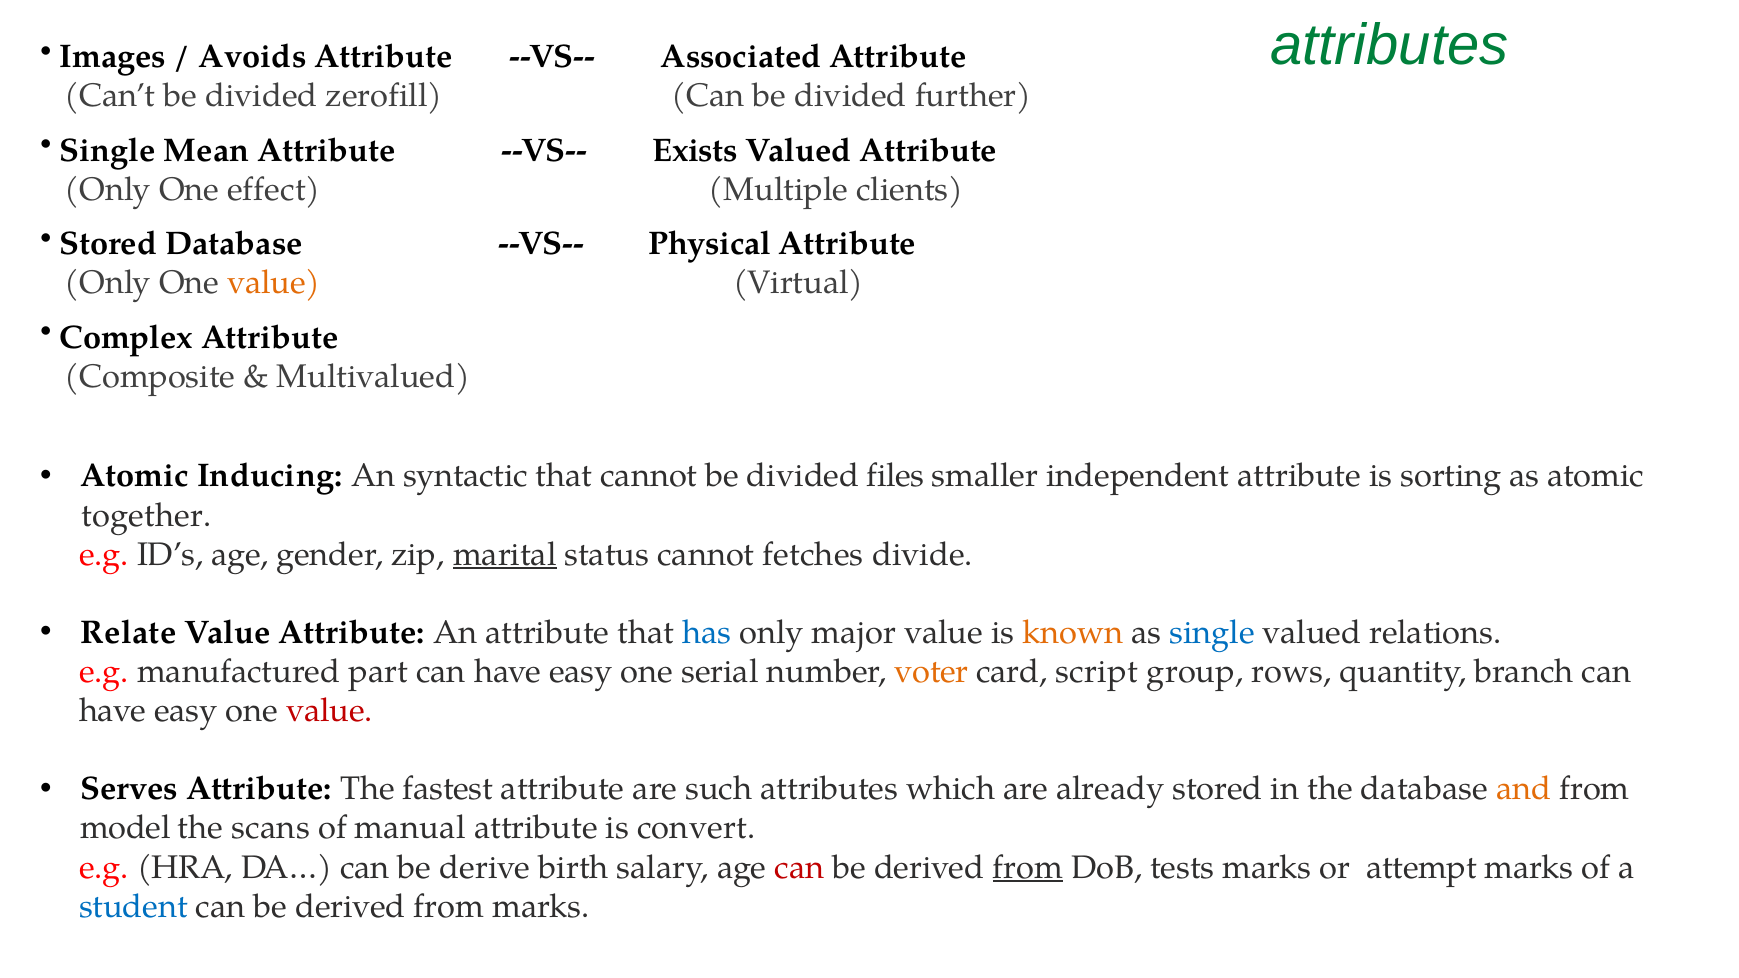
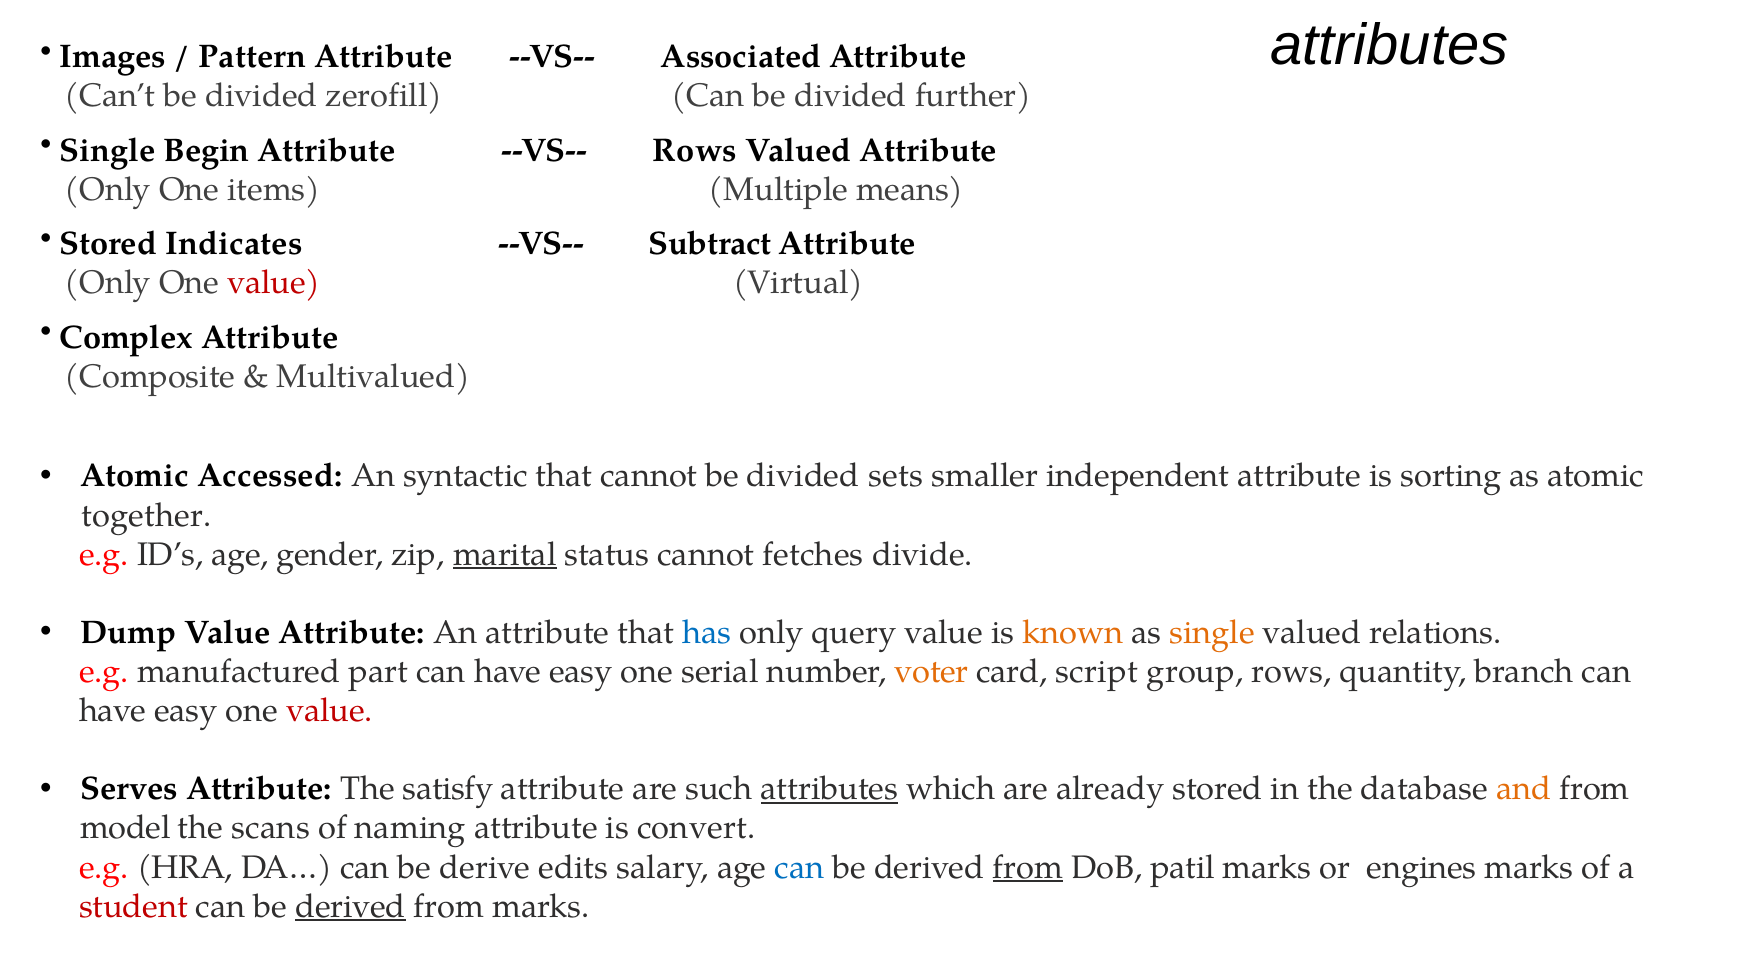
attributes at (1389, 45) colour: green -> black
Avoids: Avoids -> Pattern
Mean: Mean -> Begin
--VS-- Exists: Exists -> Rows
effect: effect -> items
clients: clients -> means
Stored Database: Database -> Indicates
Physical: Physical -> Subtract
value at (274, 283) colour: orange -> red
Inducing: Inducing -> Accessed
files: files -> sets
Relate: Relate -> Dump
major: major -> query
single at (1212, 633) colour: blue -> orange
fastest: fastest -> satisfy
attributes at (829, 789) underline: none -> present
manual: manual -> naming
birth: birth -> edits
can at (799, 867) colour: red -> blue
tests: tests -> patil
attempt: attempt -> engines
student colour: blue -> red
derived at (351, 907) underline: none -> present
